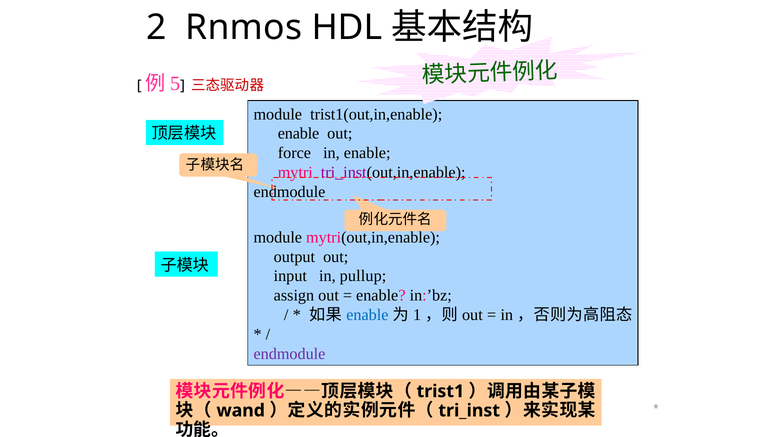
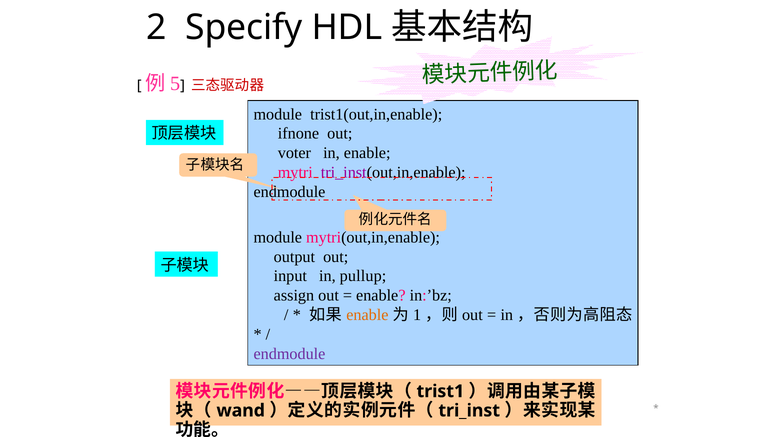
Rnmos: Rnmos -> Specify
enable at (299, 133): enable -> ifnone
force: force -> voter
enable at (367, 315) colour: blue -> orange
